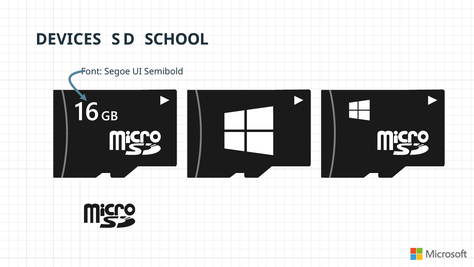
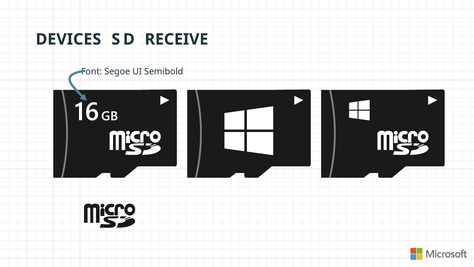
SCHOOL: SCHOOL -> RECEIVE
